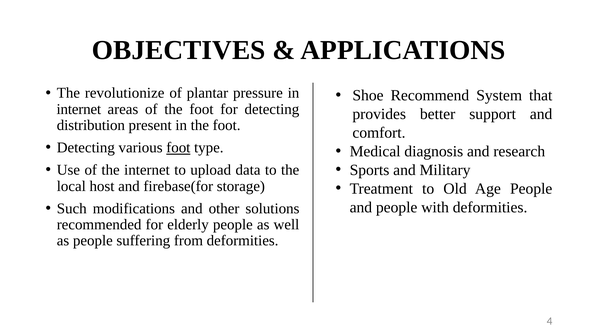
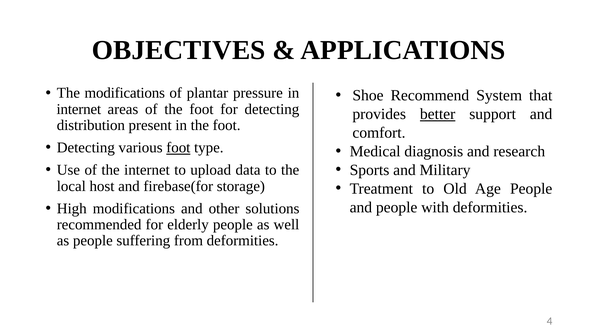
The revolutionize: revolutionize -> modifications
better underline: none -> present
Such: Such -> High
